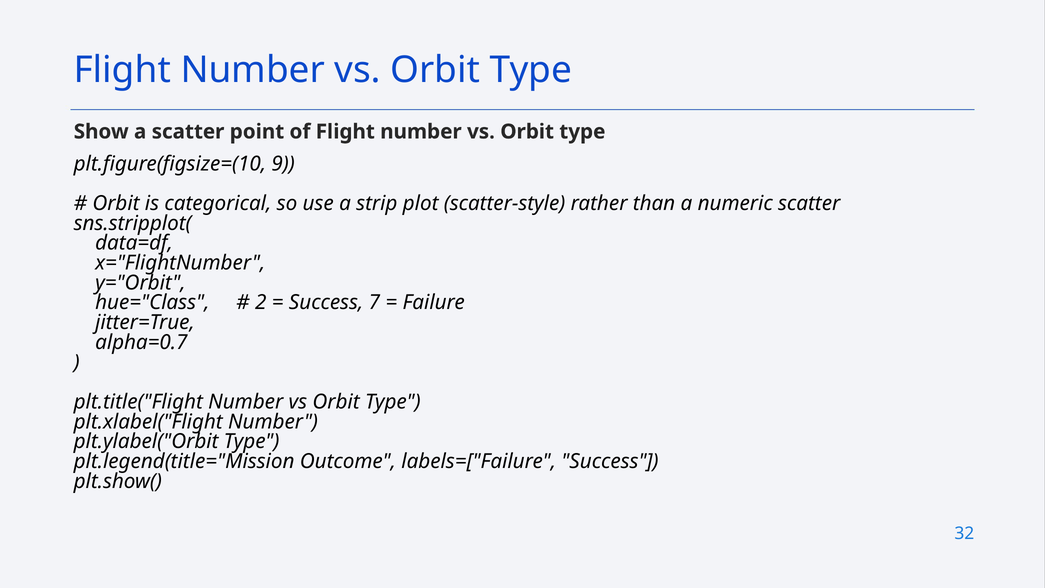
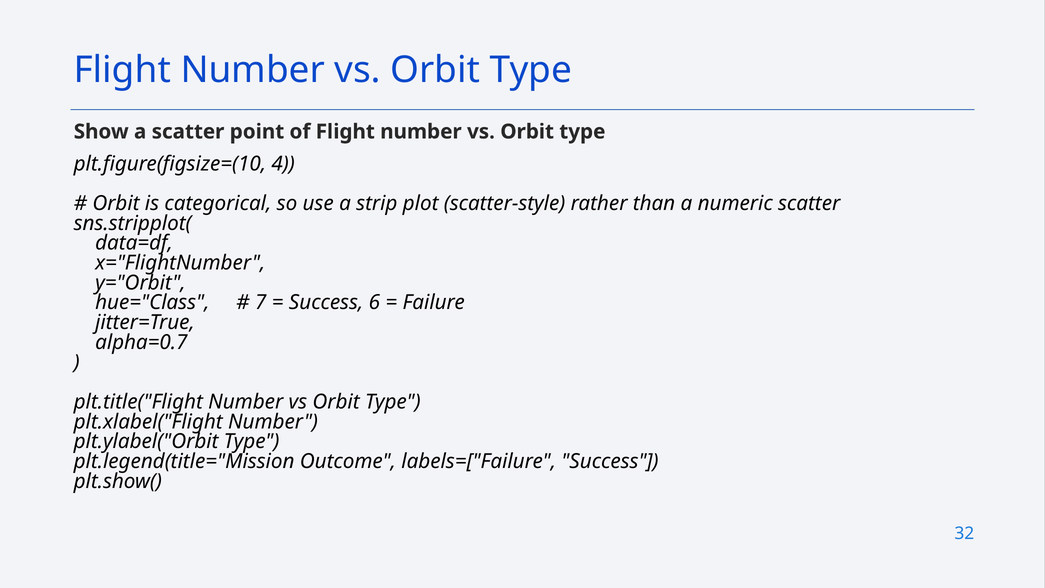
9: 9 -> 4
2: 2 -> 7
7: 7 -> 6
